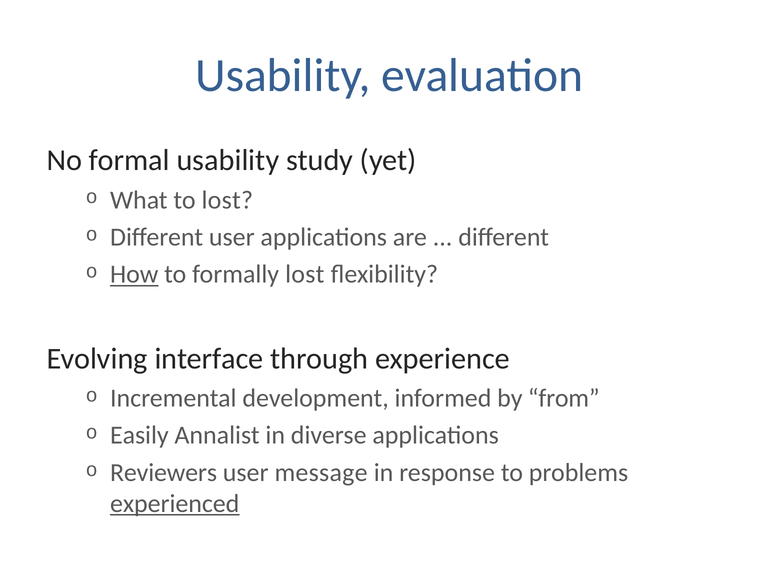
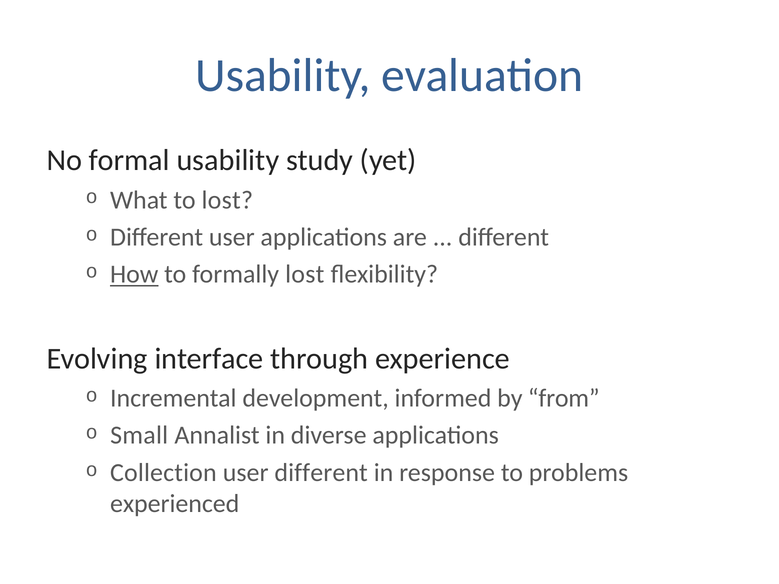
Easily: Easily -> Small
Reviewers: Reviewers -> Collection
user message: message -> different
experienced underline: present -> none
